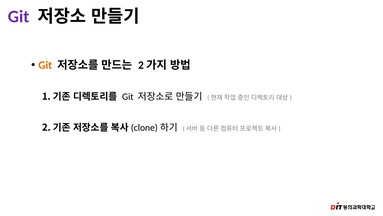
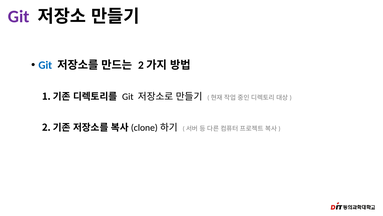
Git at (45, 65) colour: orange -> blue
